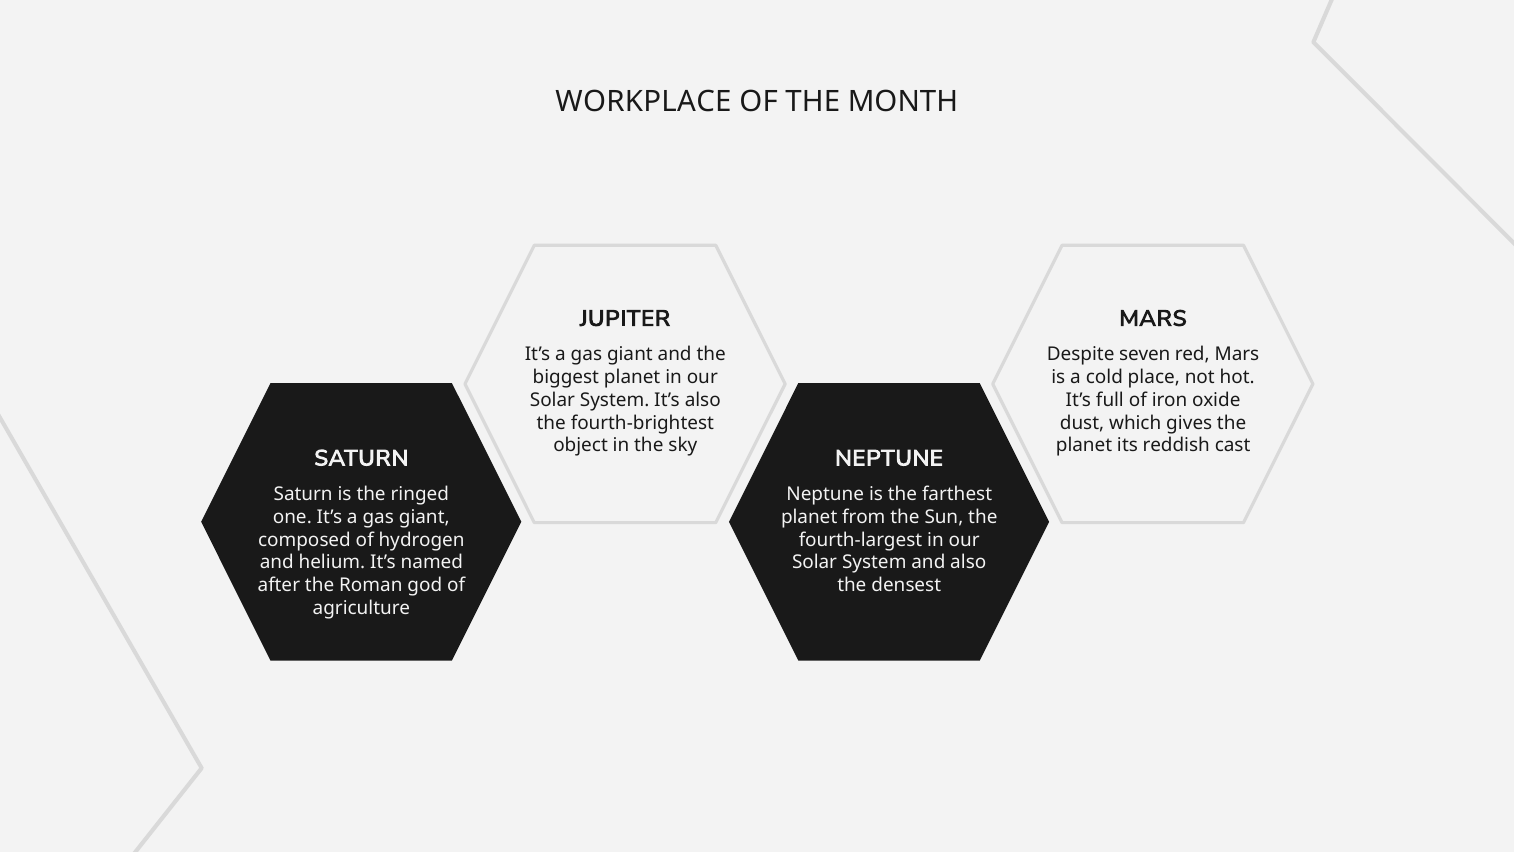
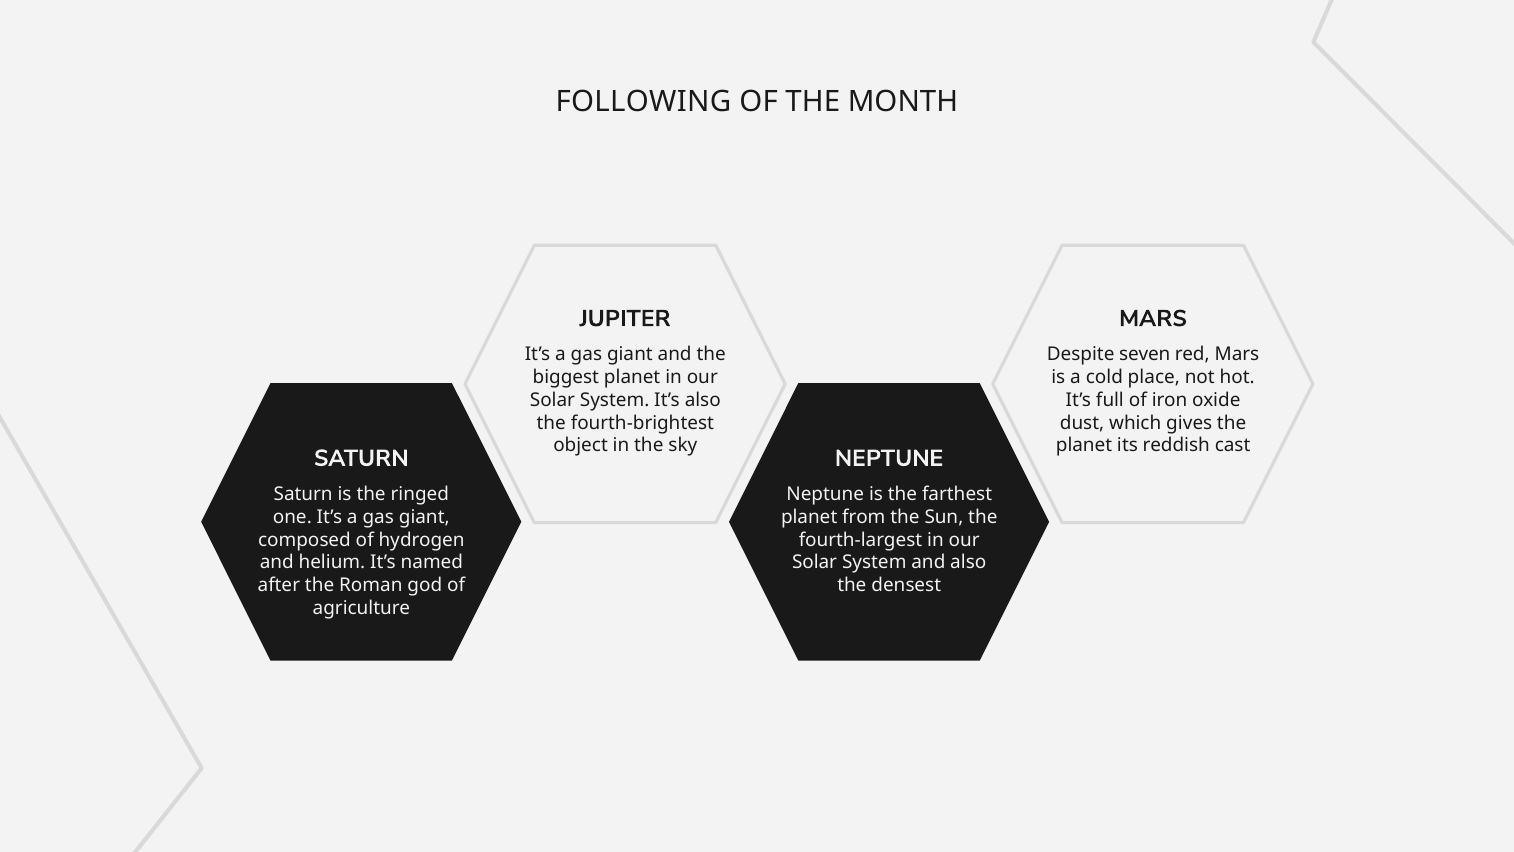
WORKPLACE: WORKPLACE -> FOLLOWING
